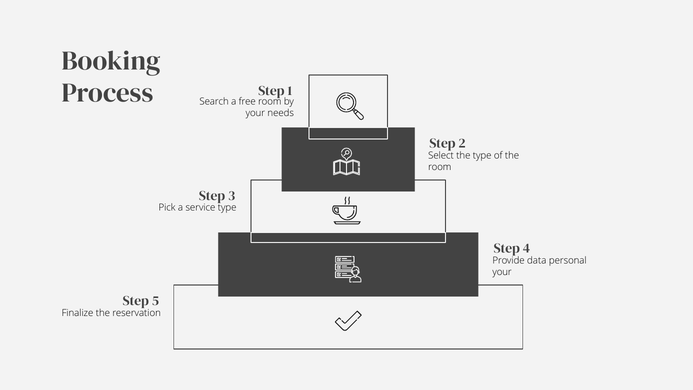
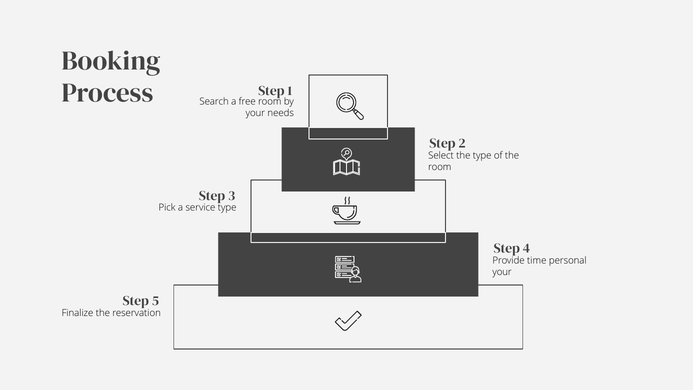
data: data -> time
